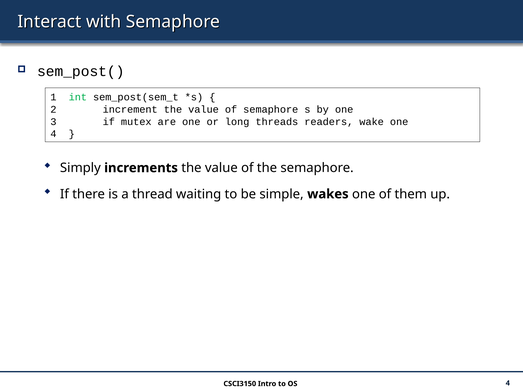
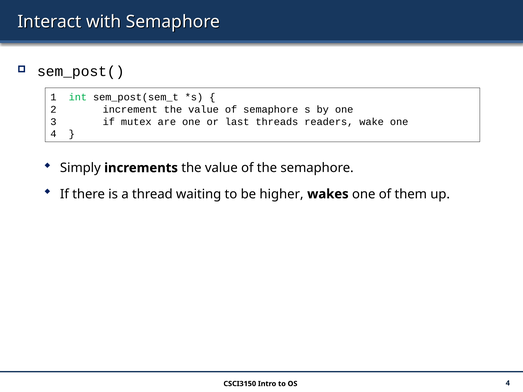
long: long -> last
simple: simple -> higher
